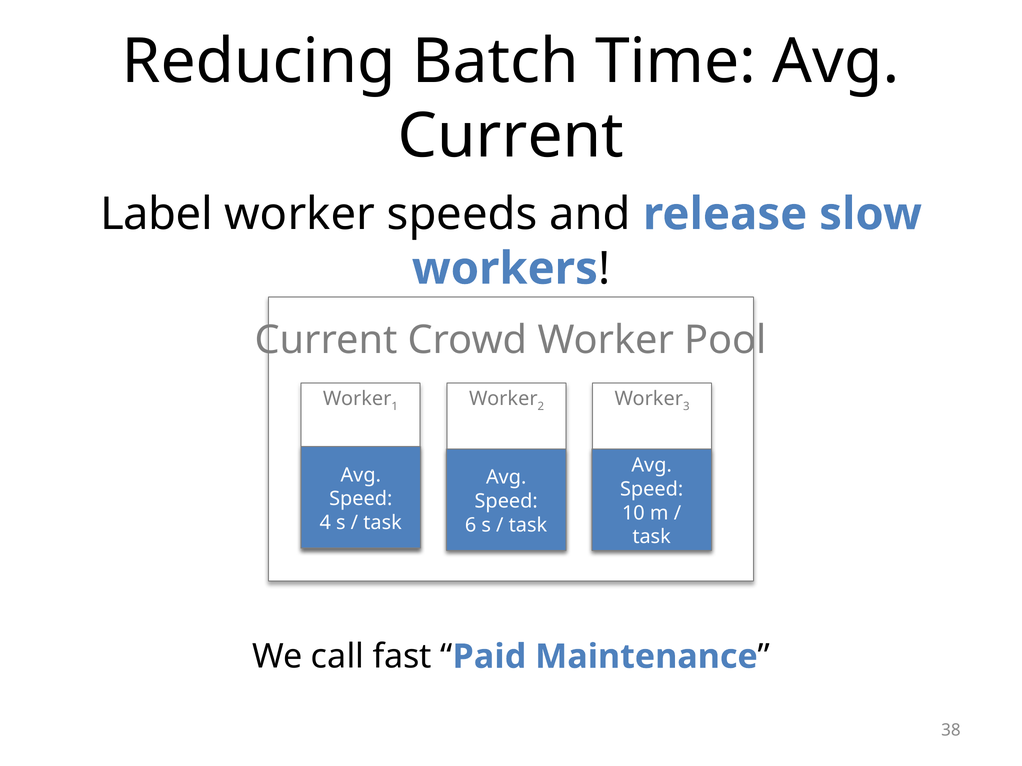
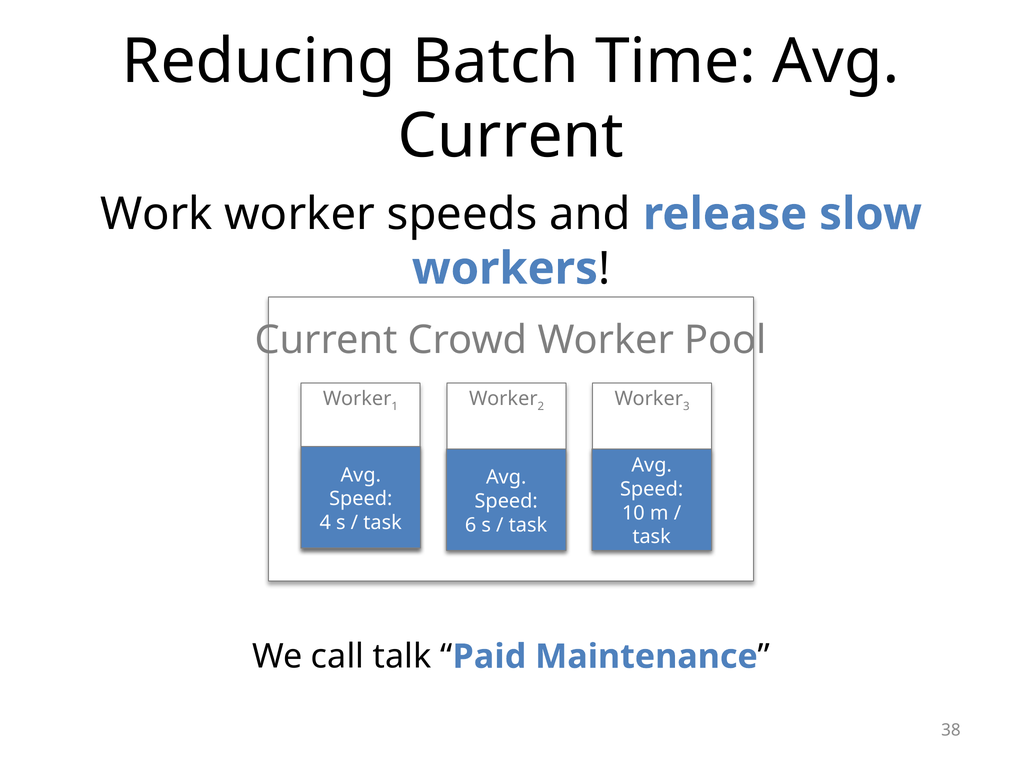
Label: Label -> Work
fast: fast -> talk
